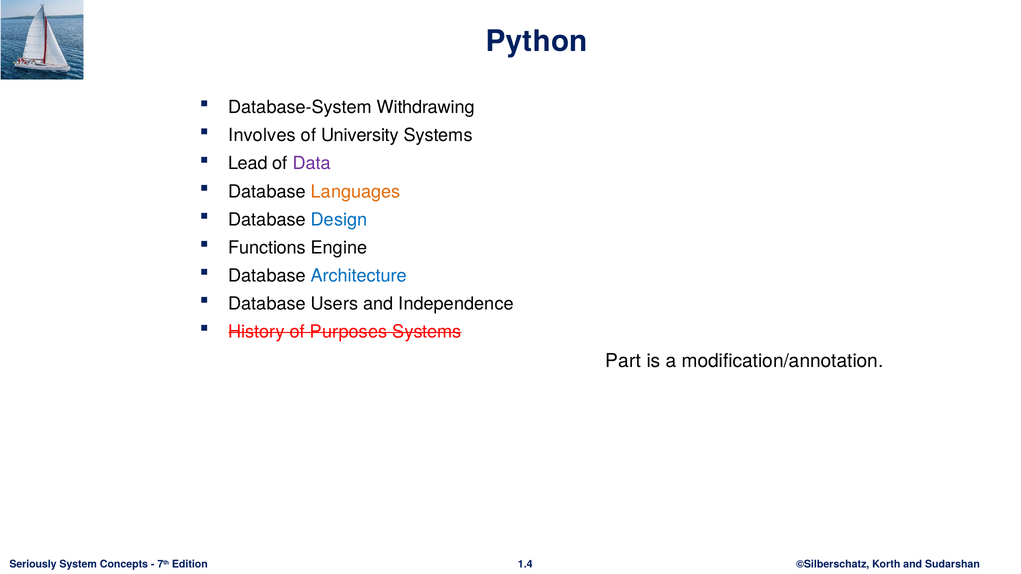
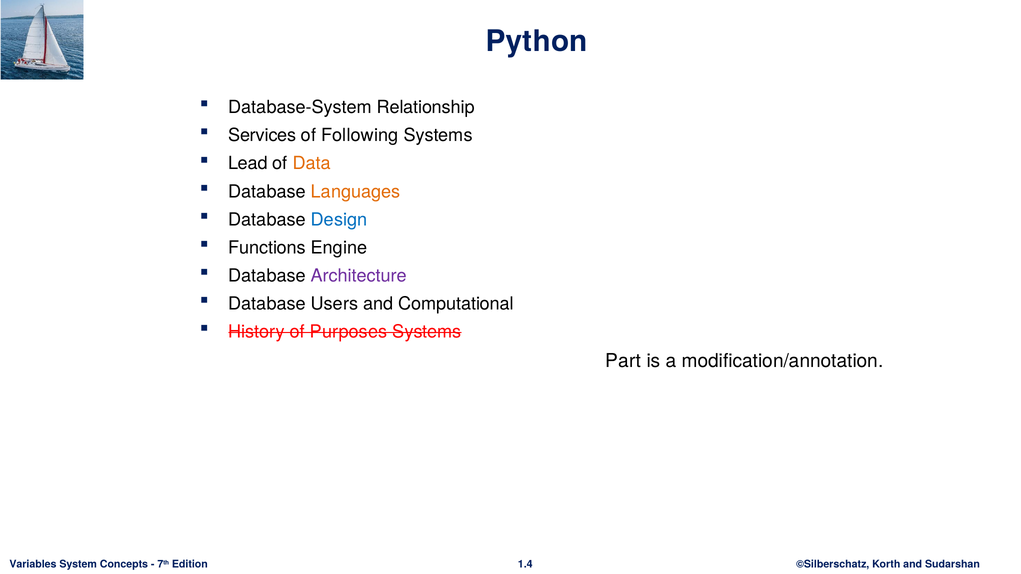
Withdrawing: Withdrawing -> Relationship
Involves: Involves -> Services
University: University -> Following
Data colour: purple -> orange
Architecture colour: blue -> purple
Independence: Independence -> Computational
Seriously: Seriously -> Variables
